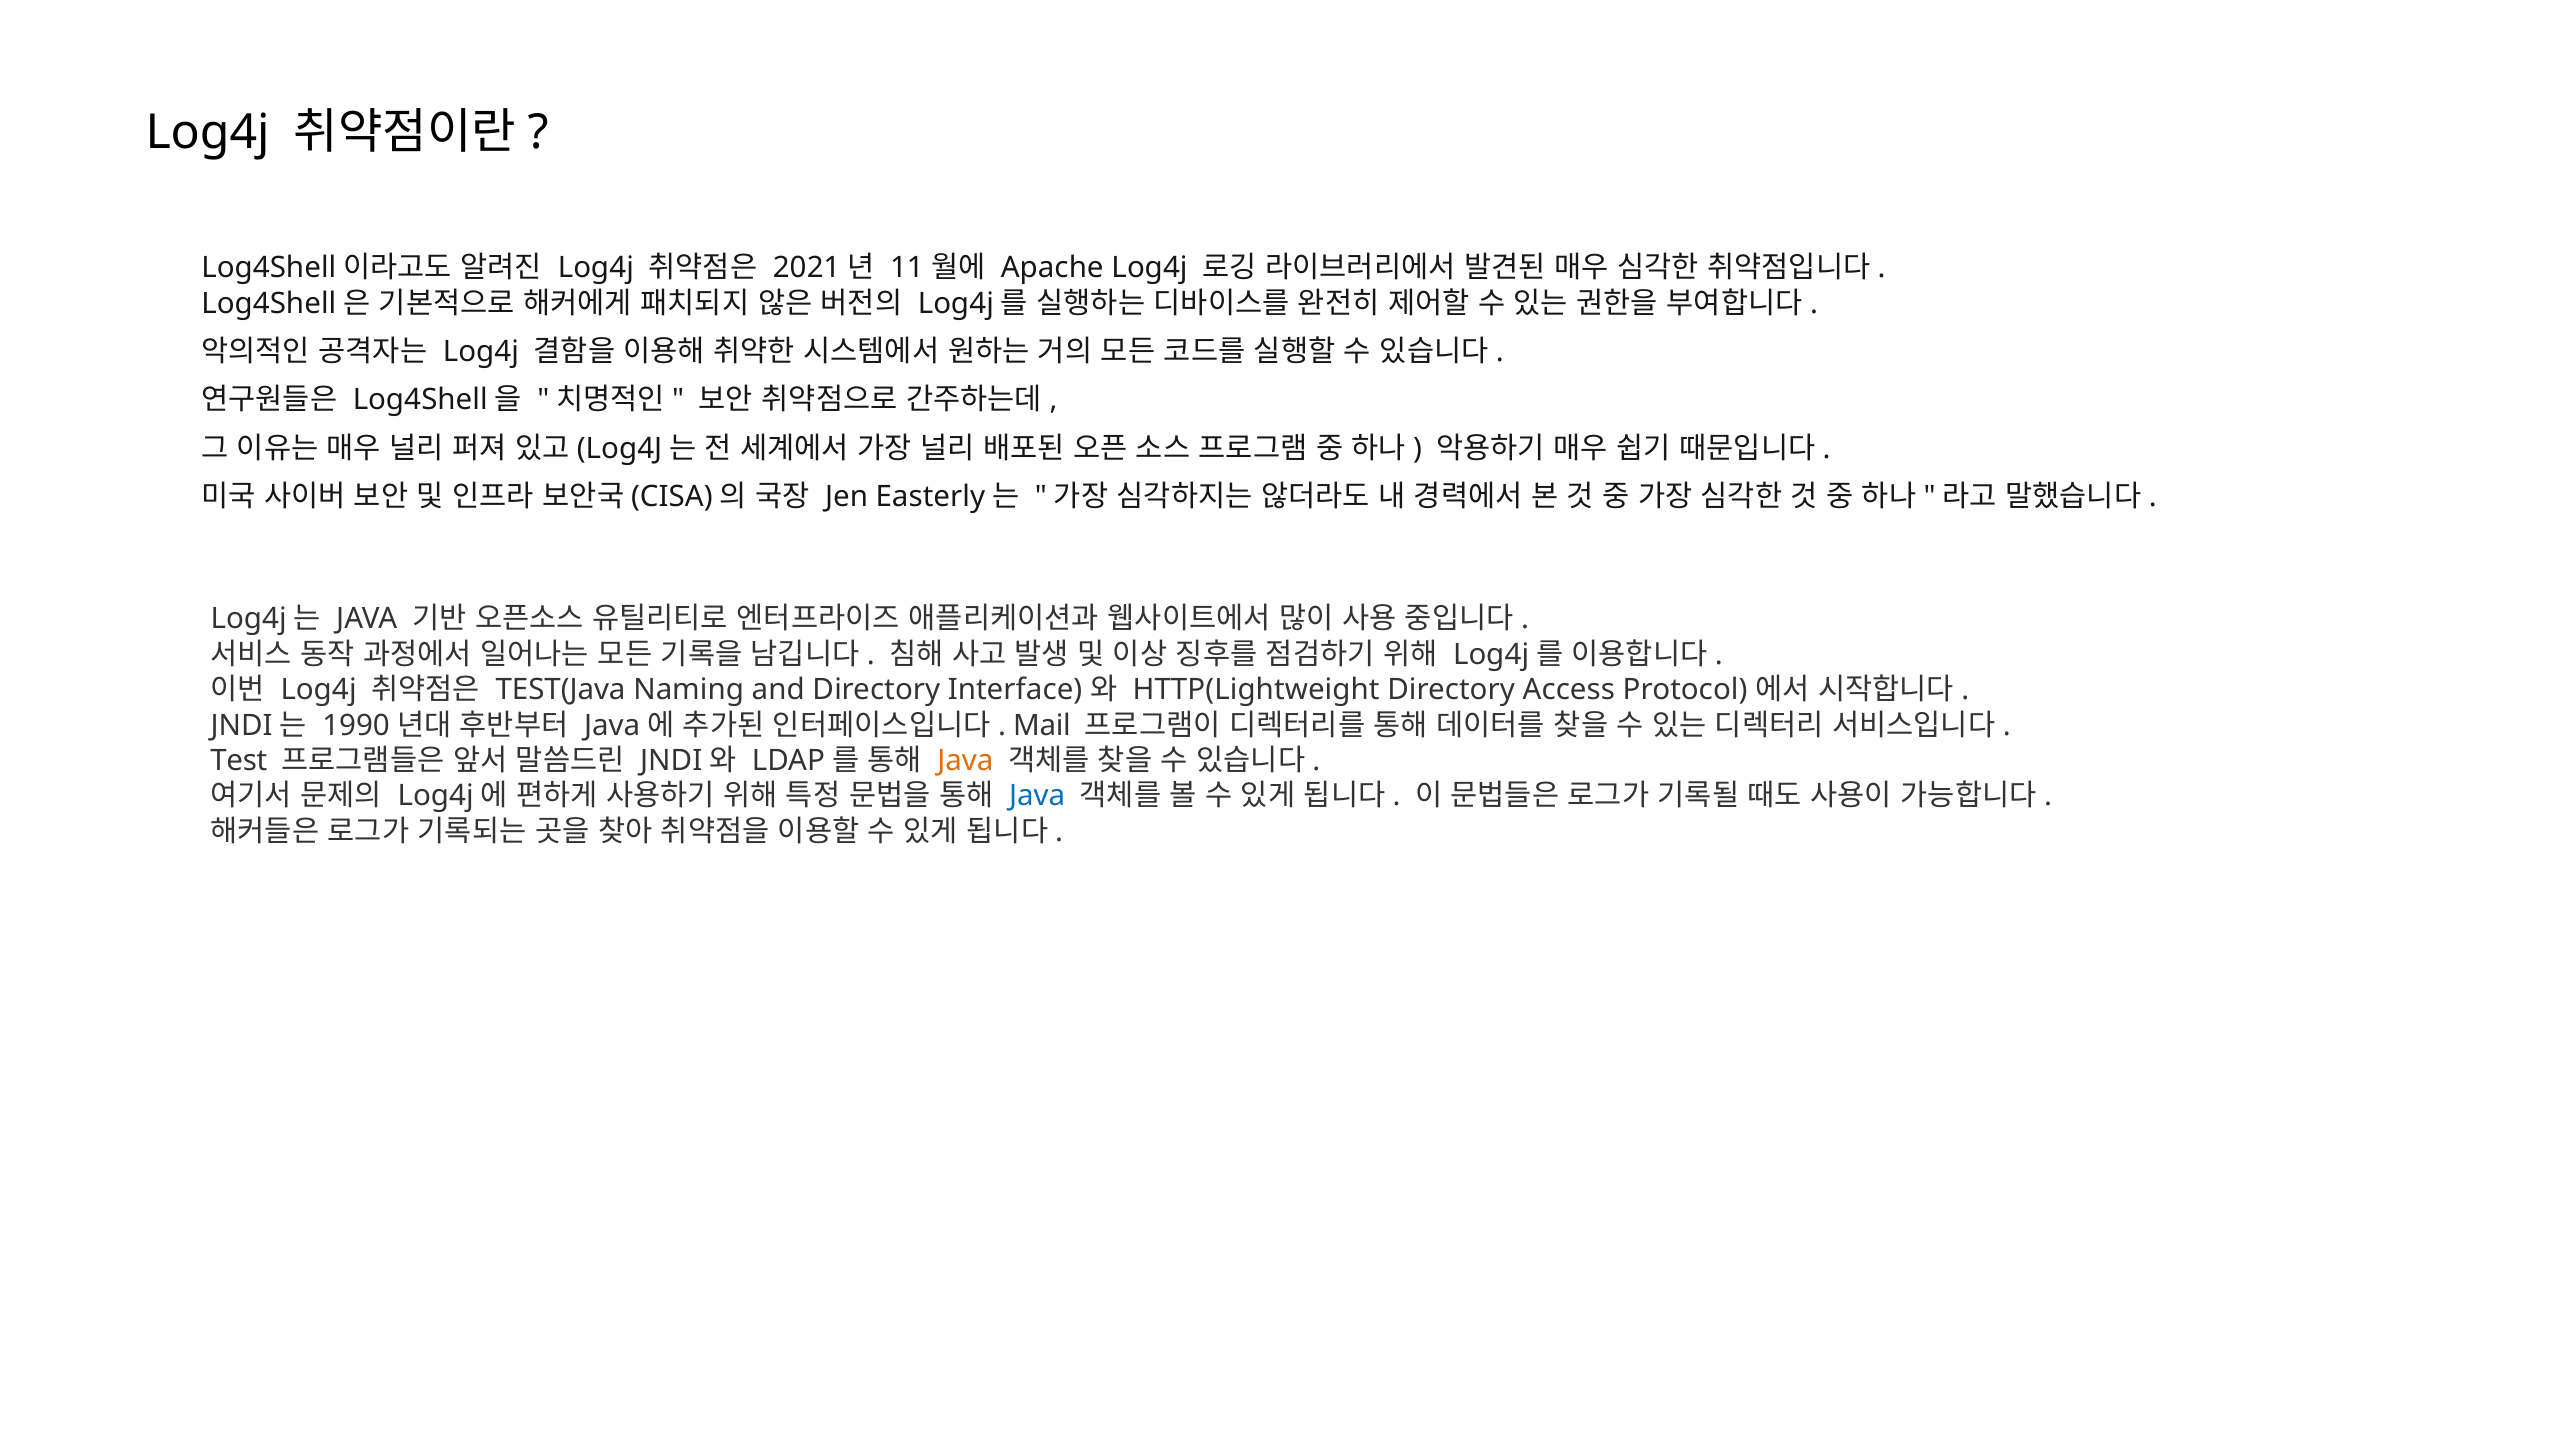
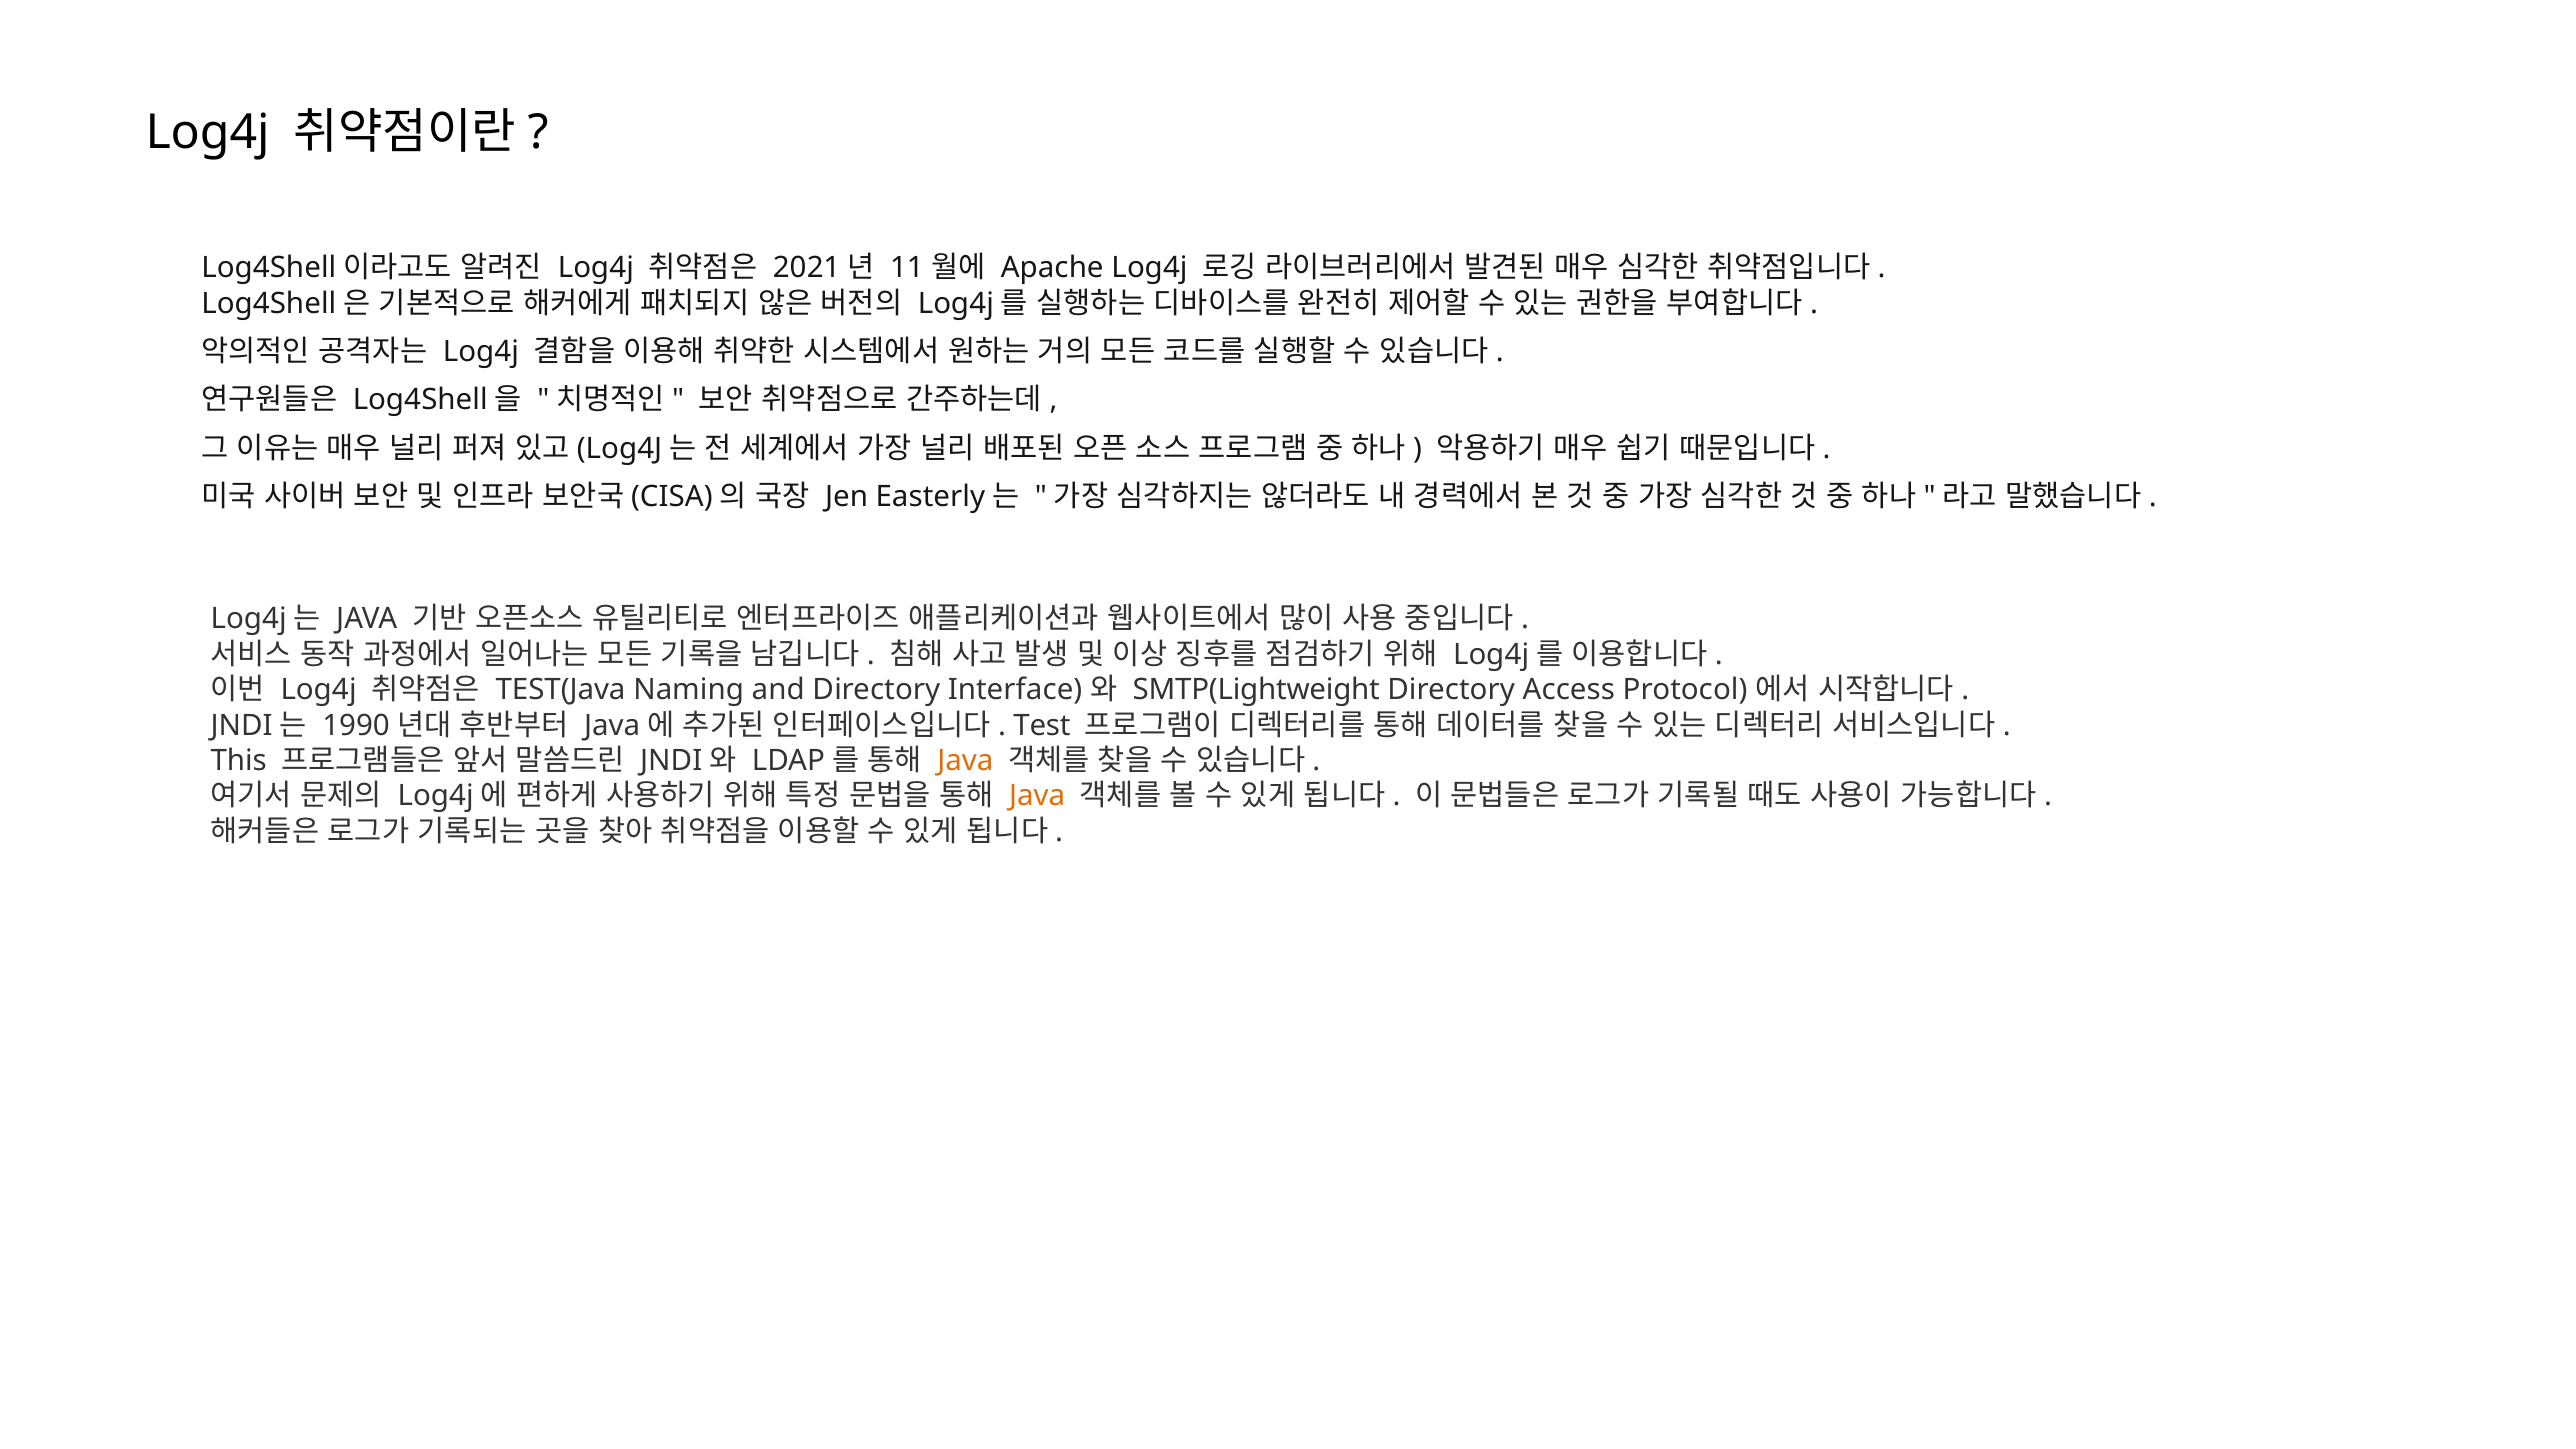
HTTP(Lightweight: HTTP(Lightweight -> SMTP(Lightweight
Mail: Mail -> Test
Test: Test -> This
Java at (1037, 796) colour: blue -> orange
